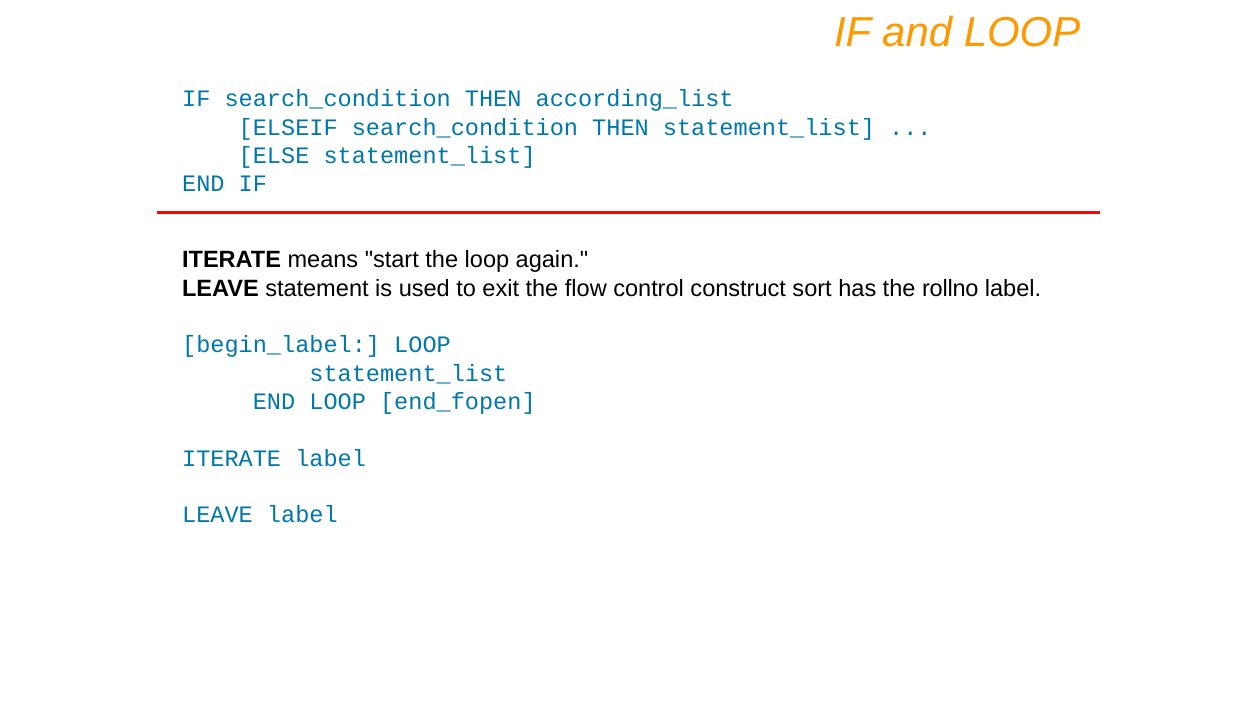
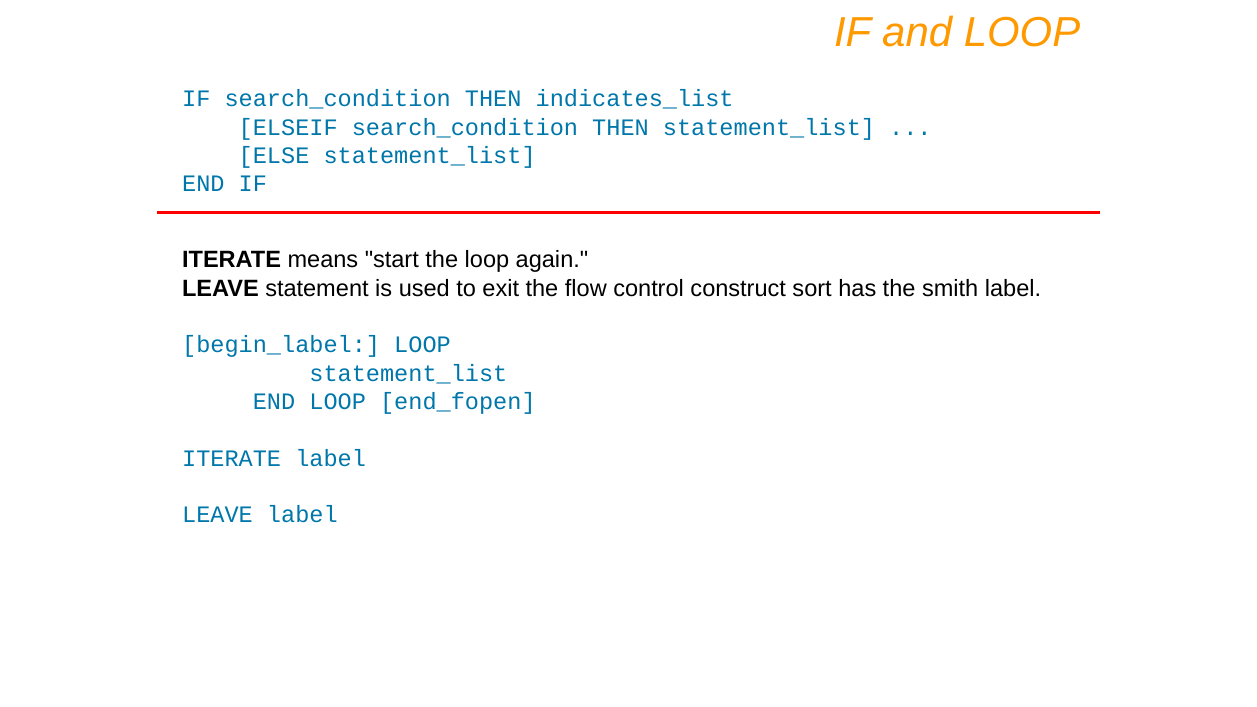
according_list: according_list -> indicates_list
rollno: rollno -> smith
